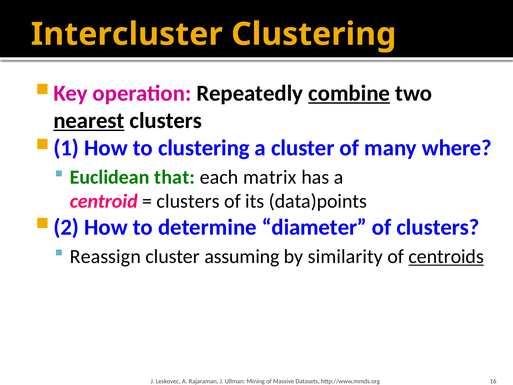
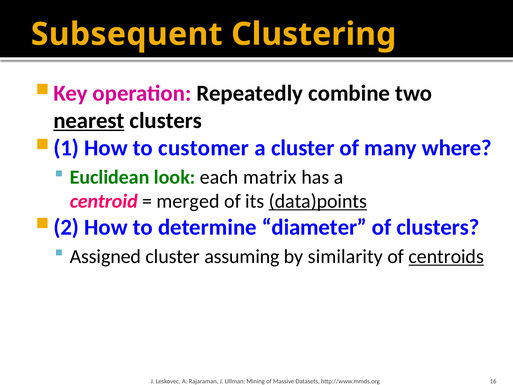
Intercluster: Intercluster -> Subsequent
combine underline: present -> none
to clustering: clustering -> customer
that: that -> look
clusters at (188, 201): clusters -> merged
data)points underline: none -> present
Reassign: Reassign -> Assigned
